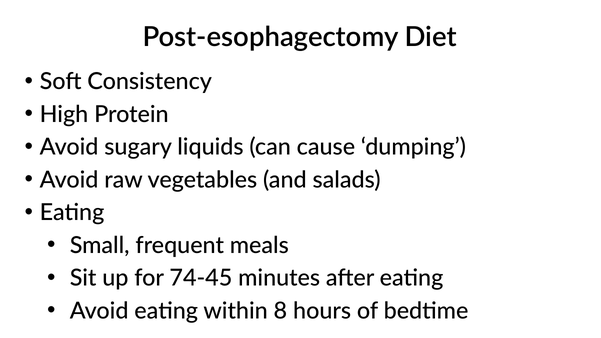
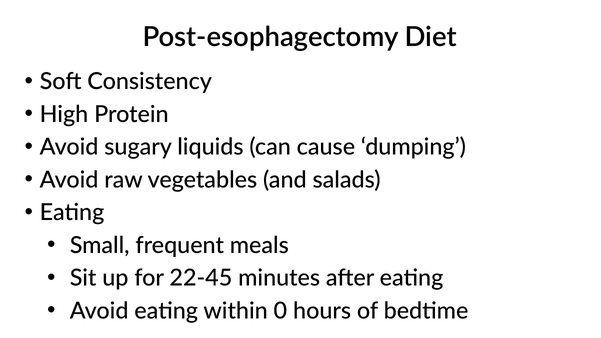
74-45: 74-45 -> 22-45
8: 8 -> 0
